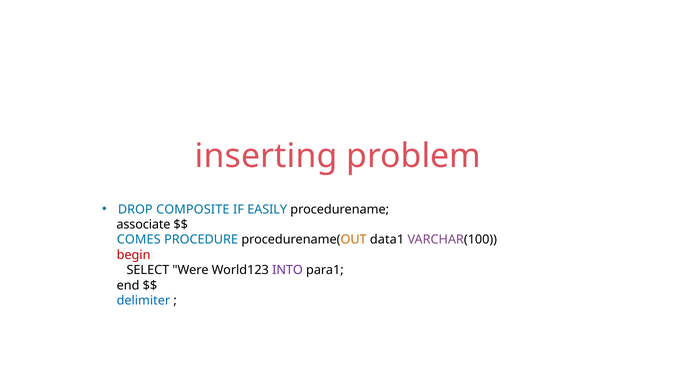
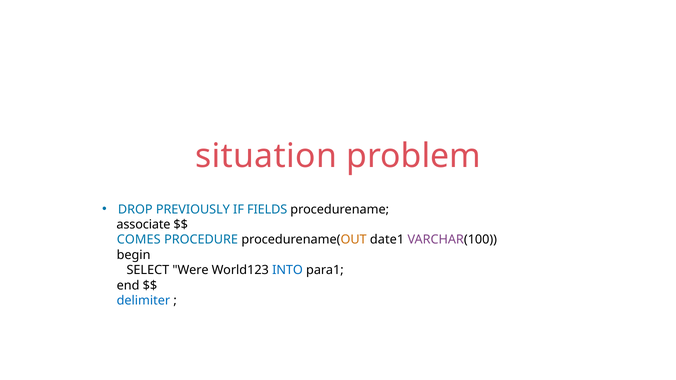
inserting: inserting -> situation
COMPOSITE: COMPOSITE -> PREVIOUSLY
EASILY: EASILY -> FIELDS
data1: data1 -> date1
begin colour: red -> black
INTO colour: purple -> blue
